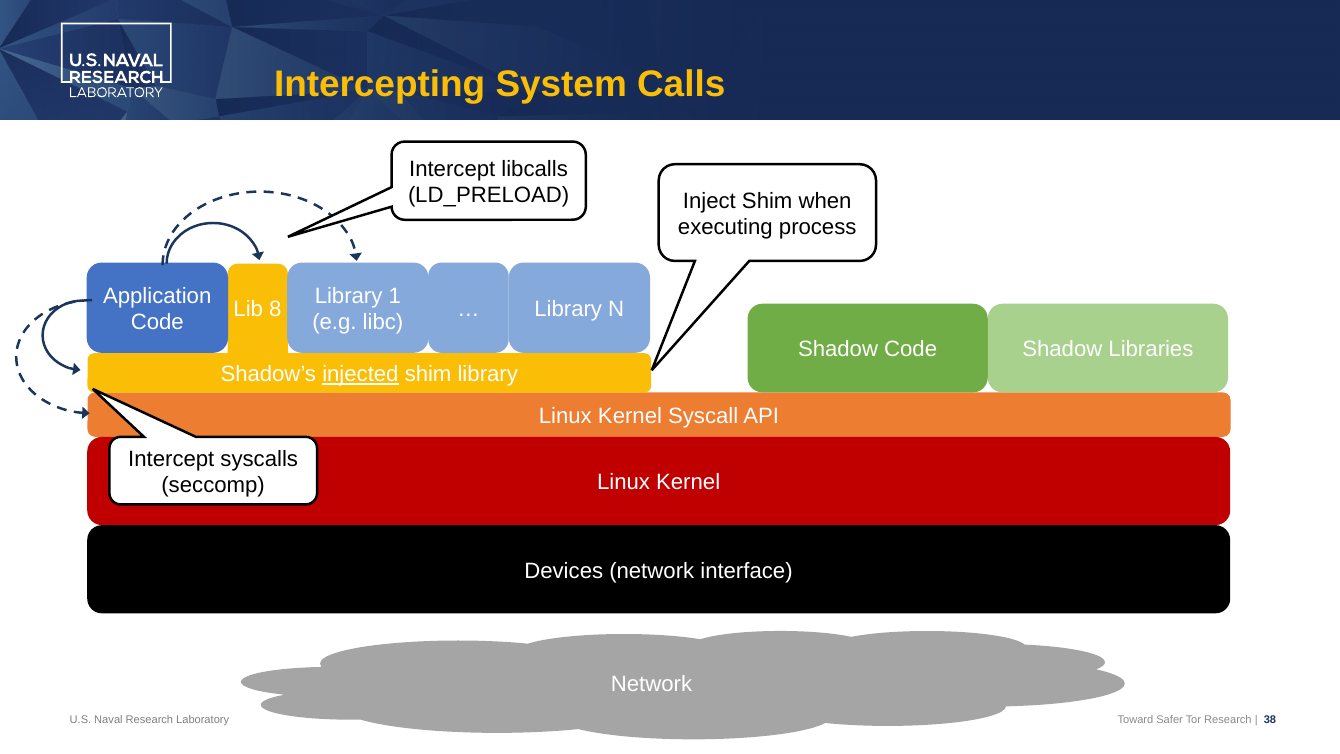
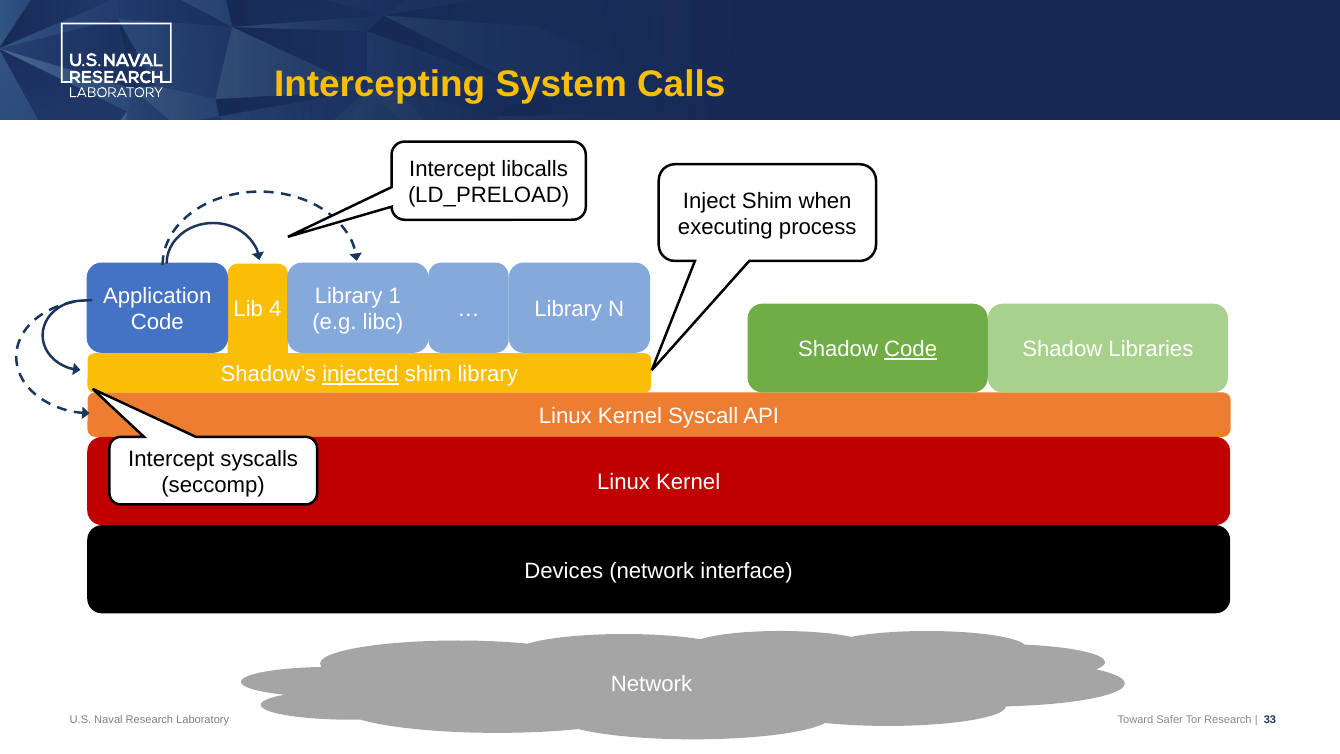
8: 8 -> 4
Code at (911, 349) underline: none -> present
38: 38 -> 33
